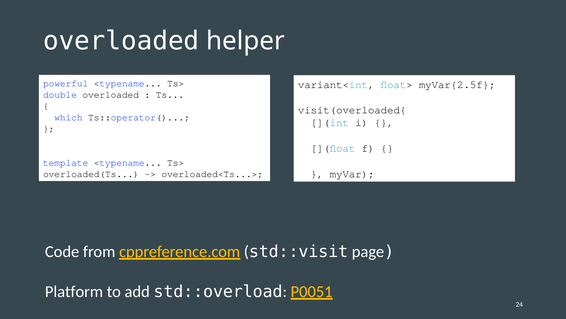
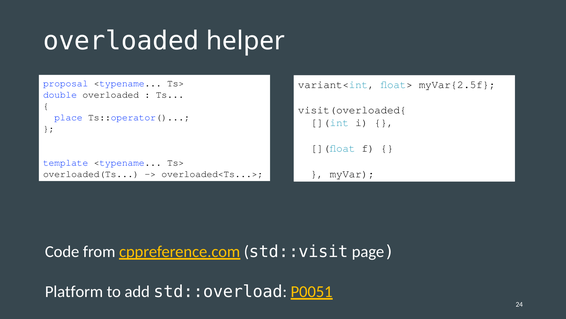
powerful: powerful -> proposal
which: which -> place
